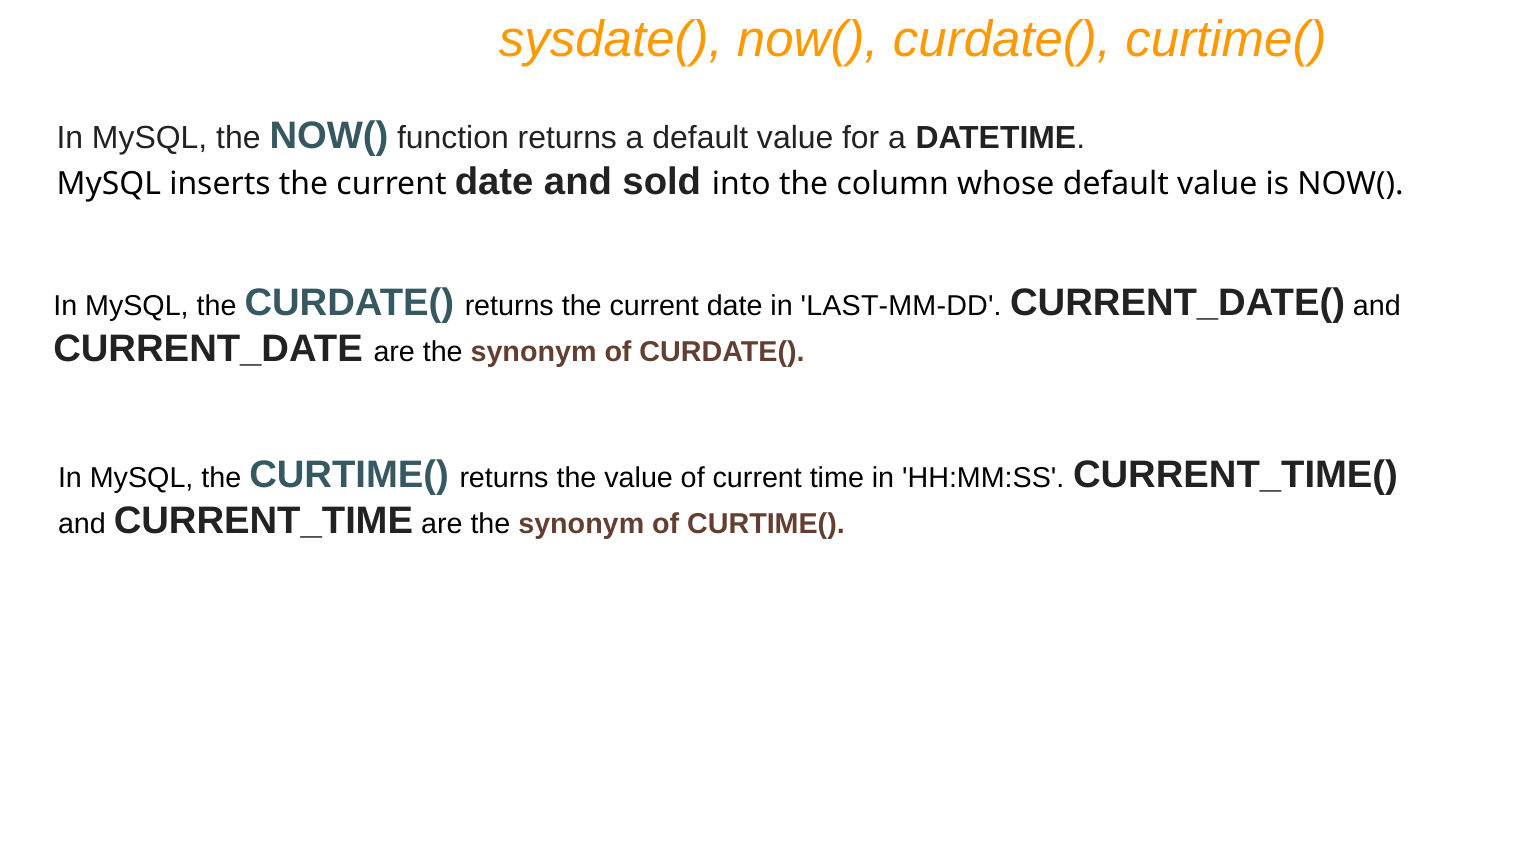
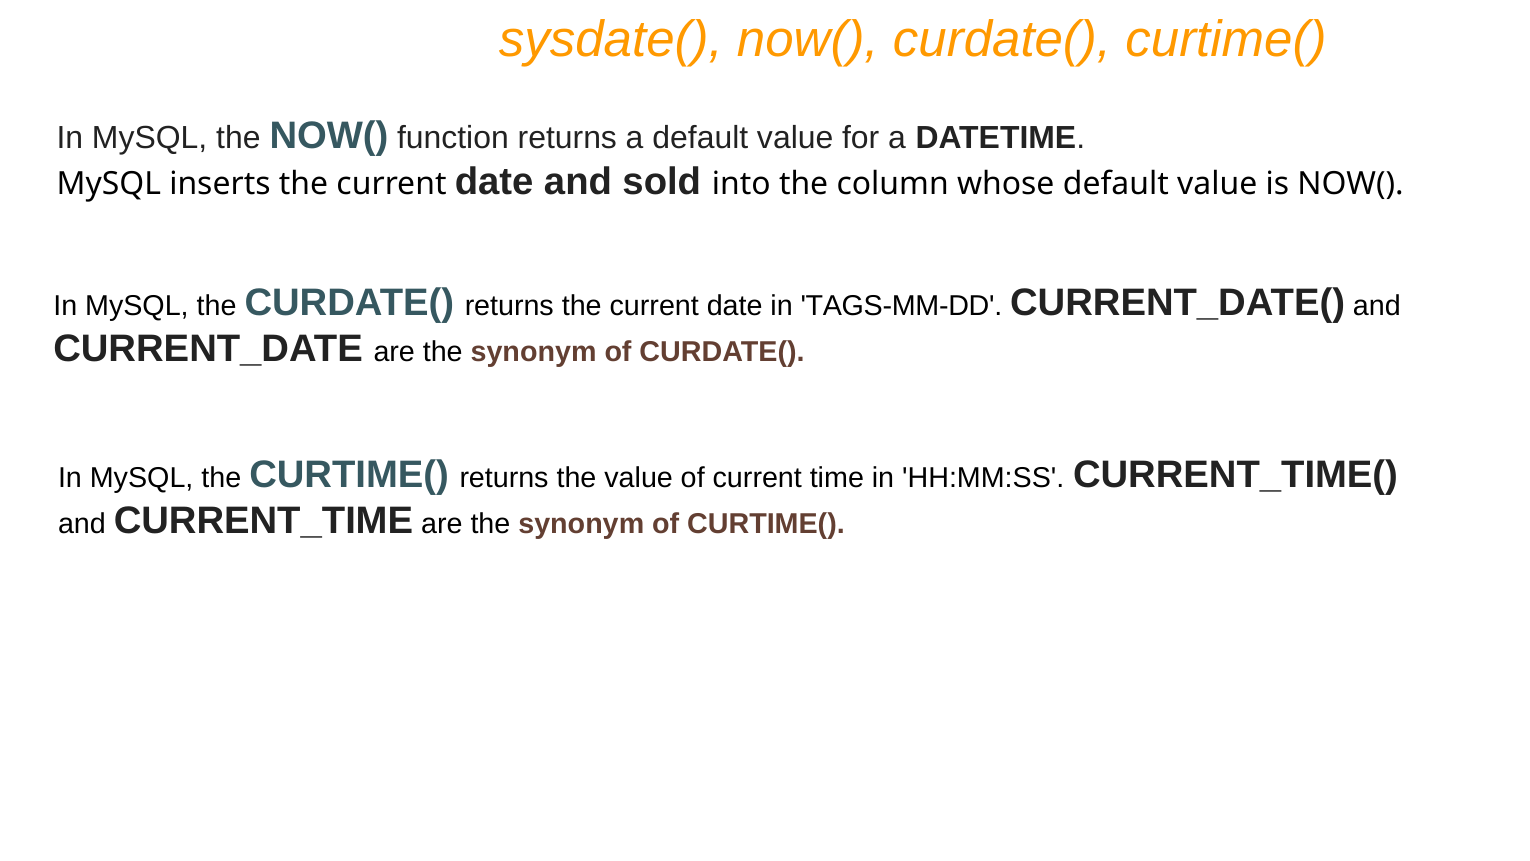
LAST-MM-DD: LAST-MM-DD -> TAGS-MM-DD
